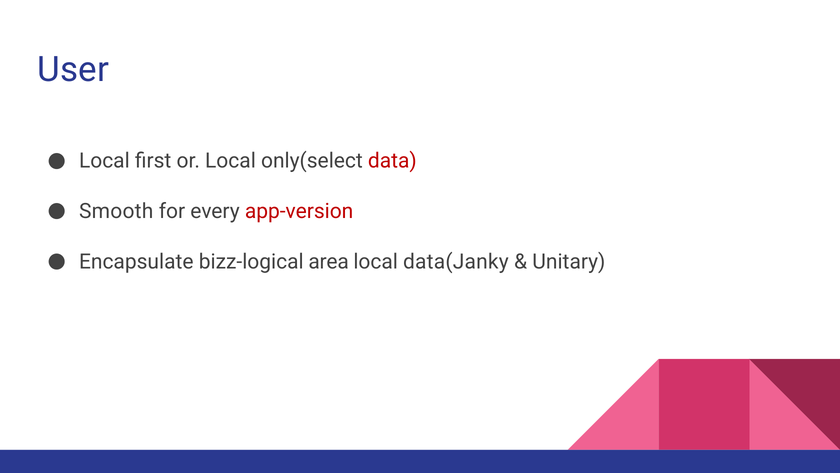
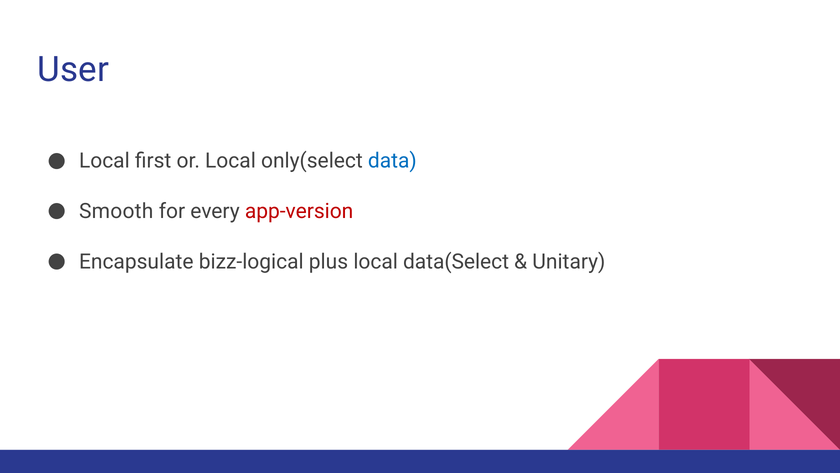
data colour: red -> blue
area: area -> plus
data(Janky: data(Janky -> data(Select
